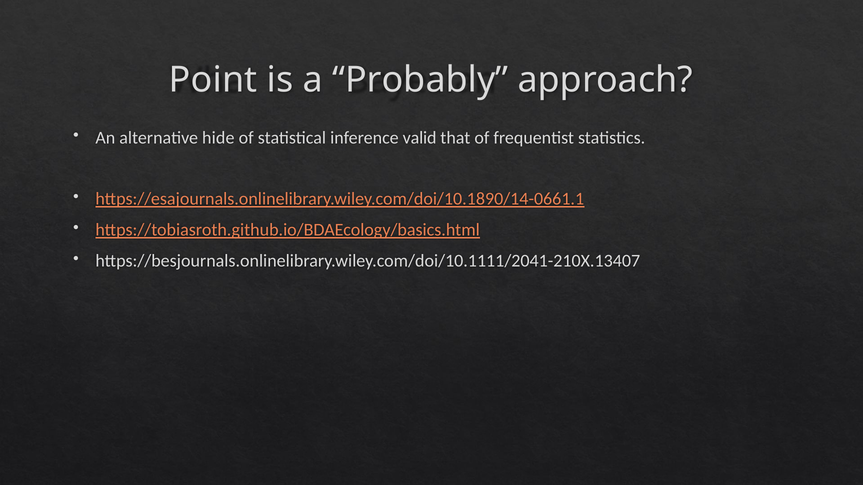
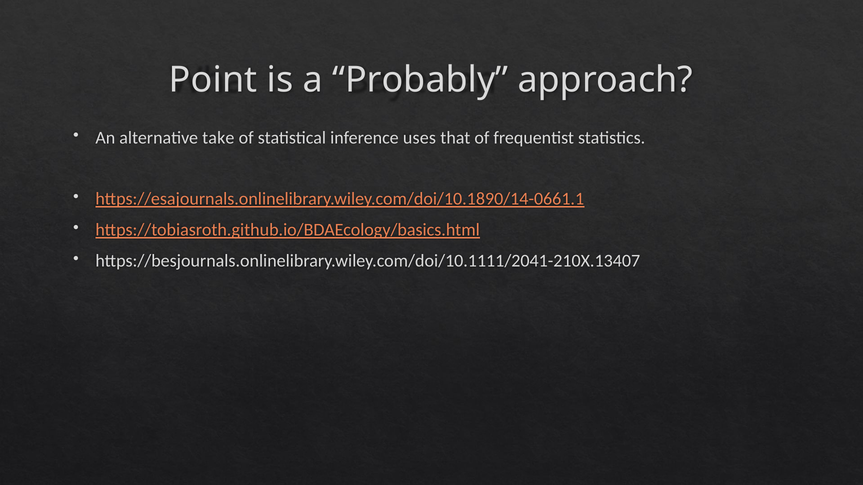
hide: hide -> take
valid: valid -> uses
